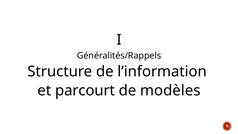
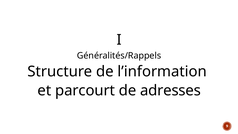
modèles: modèles -> adresses
